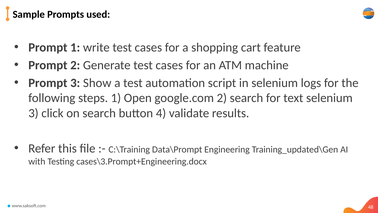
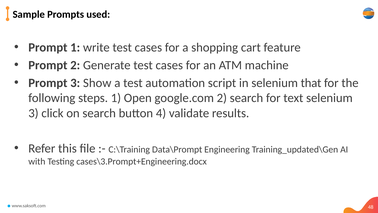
logs: logs -> that
